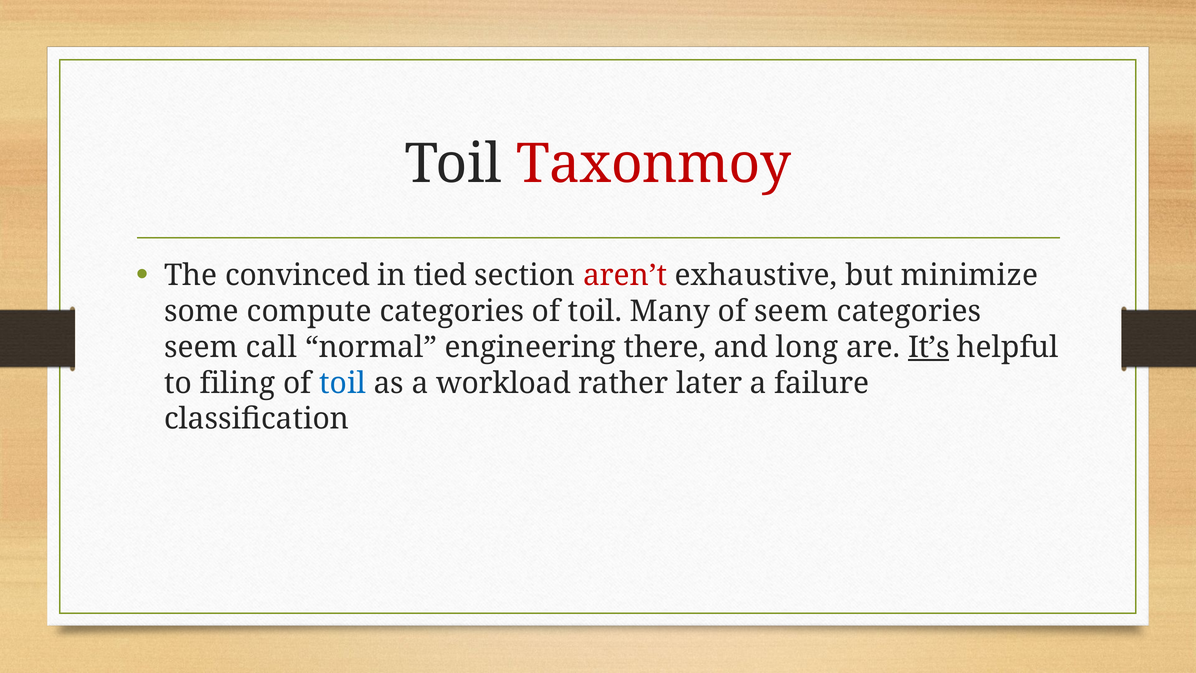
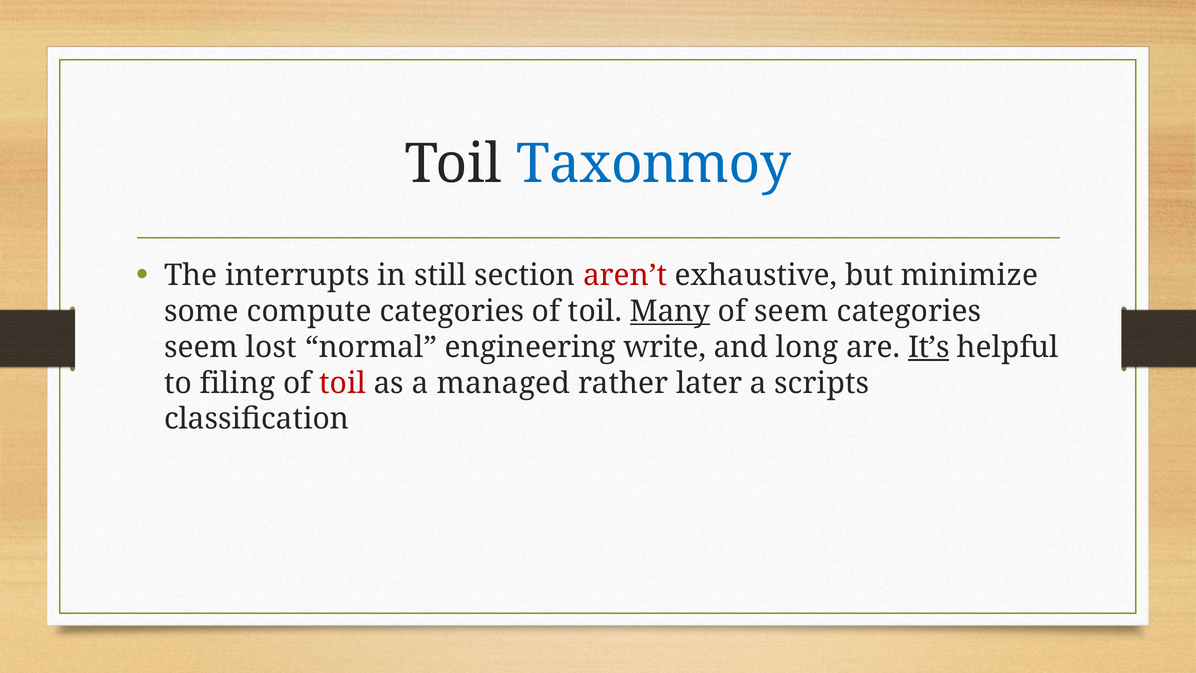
Taxonmoy colour: red -> blue
convinced: convinced -> interrupts
tied: tied -> still
Many underline: none -> present
call: call -> lost
there: there -> write
toil at (343, 383) colour: blue -> red
workload: workload -> managed
failure: failure -> scripts
